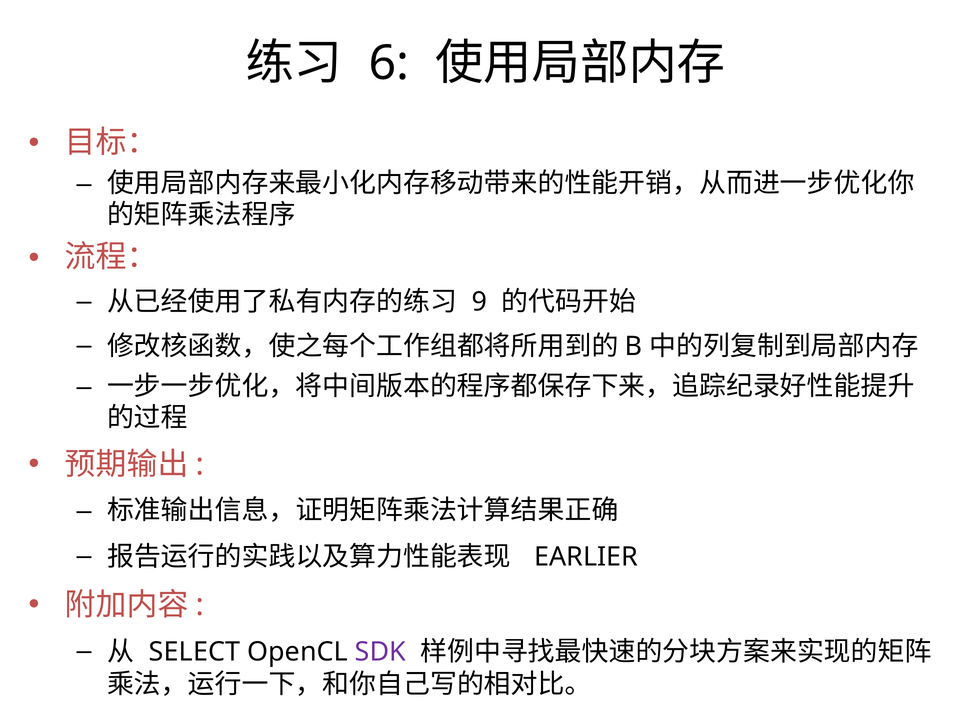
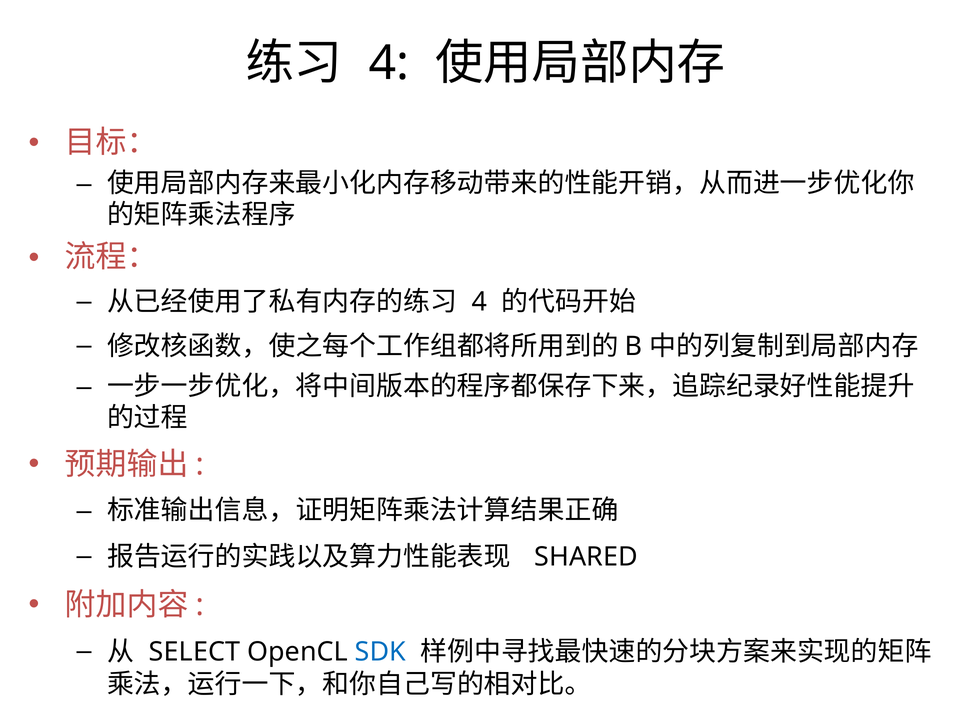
6 at (389, 63): 6 -> 4
9 at (479, 302): 9 -> 4
EARLIER: EARLIER -> SHARED
SDK colour: purple -> blue
